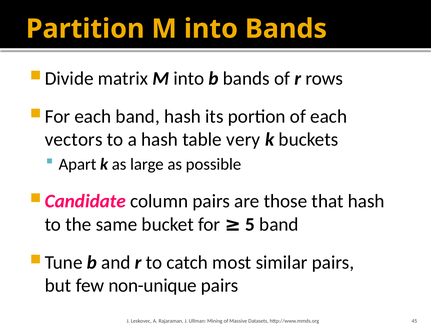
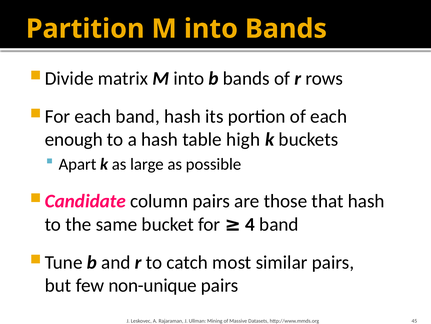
vectors: vectors -> enough
very: very -> high
5: 5 -> 4
